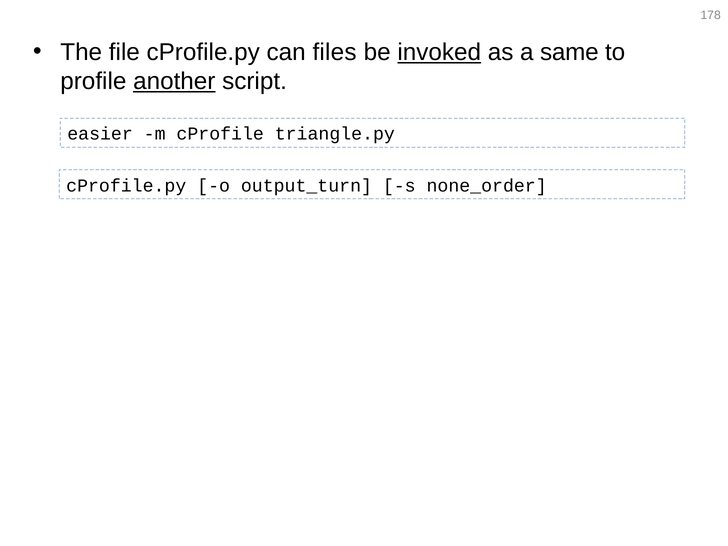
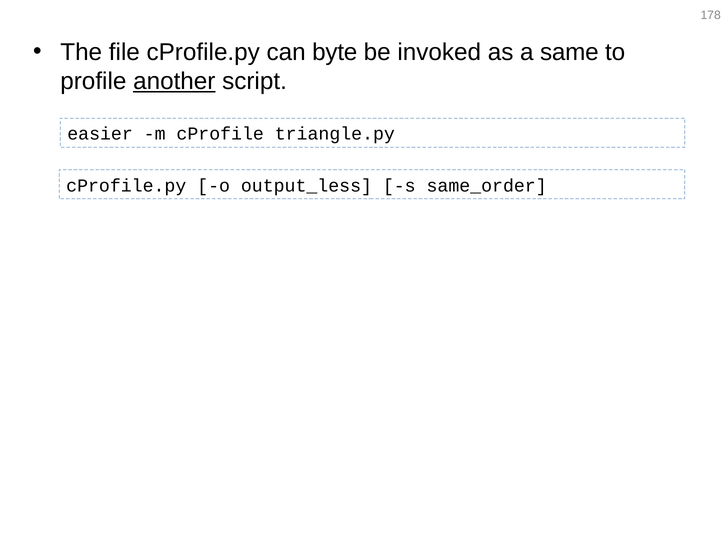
files: files -> byte
invoked underline: present -> none
output_turn: output_turn -> output_less
none_order: none_order -> same_order
